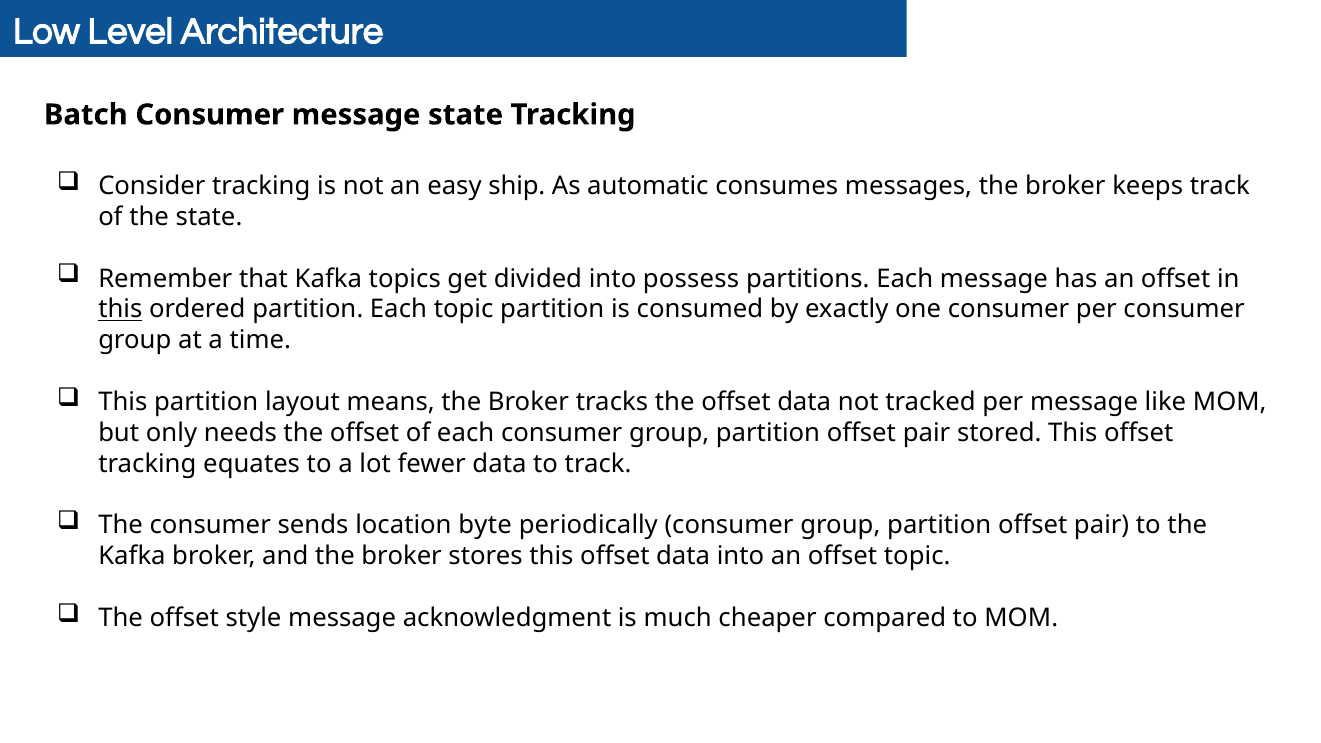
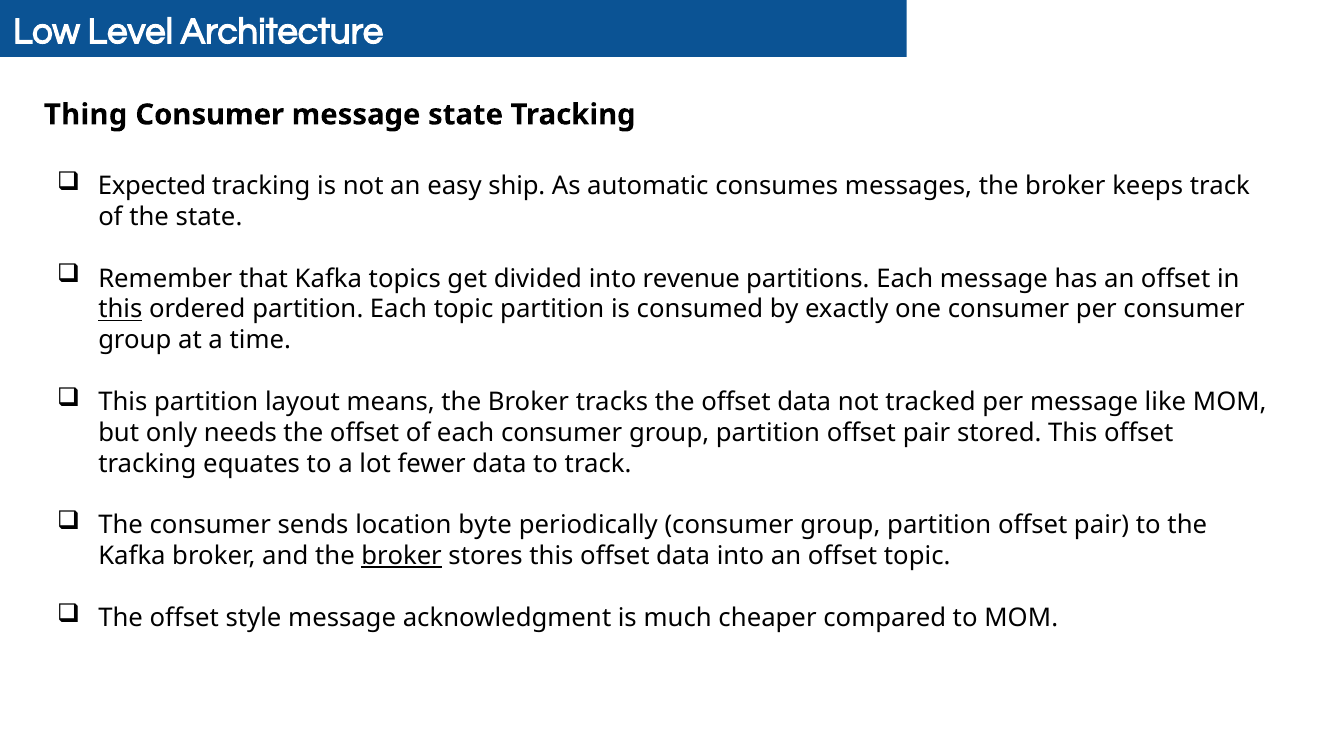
Batch: Batch -> Thing
Consider: Consider -> Expected
possess: possess -> revenue
broker at (402, 556) underline: none -> present
